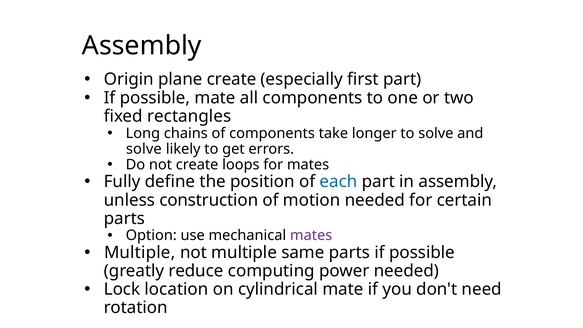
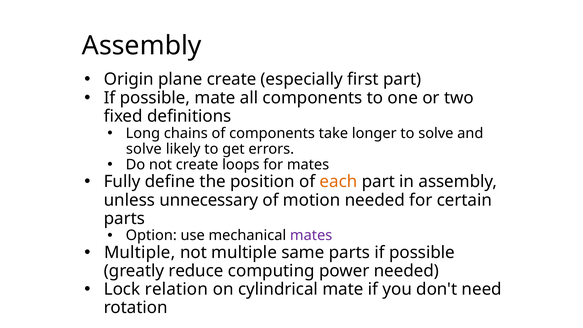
rectangles: rectangles -> definitions
each colour: blue -> orange
construction: construction -> unnecessary
location: location -> relation
